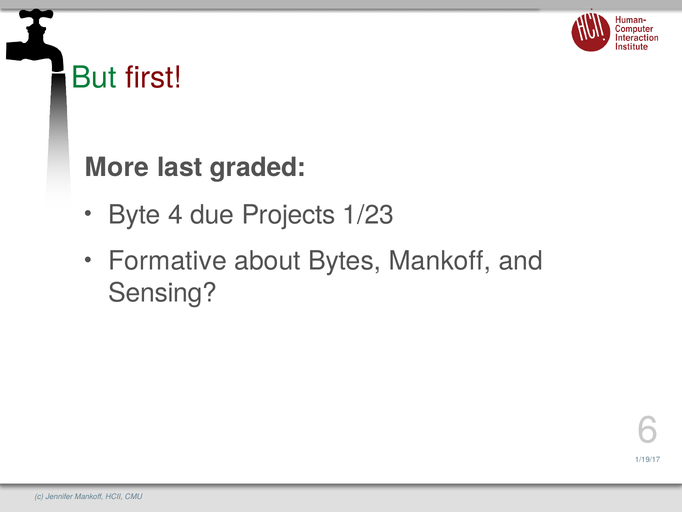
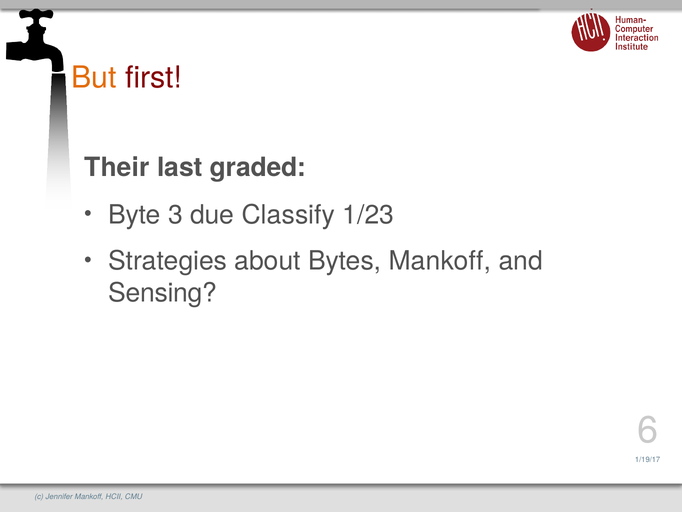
But colour: green -> orange
More: More -> Their
4: 4 -> 3
Projects: Projects -> Classify
Formative: Formative -> Strategies
